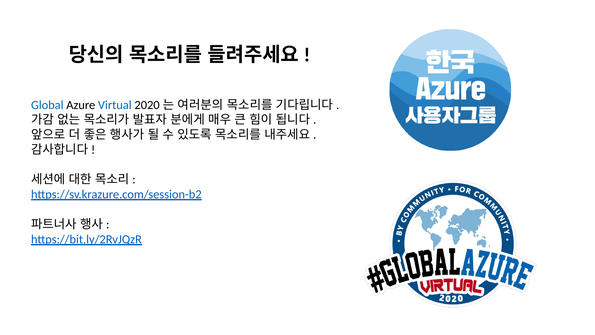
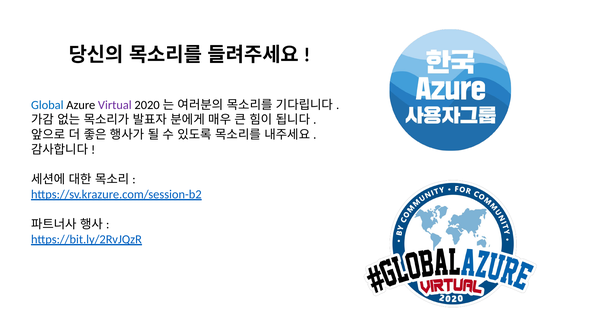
Virtual colour: blue -> purple
